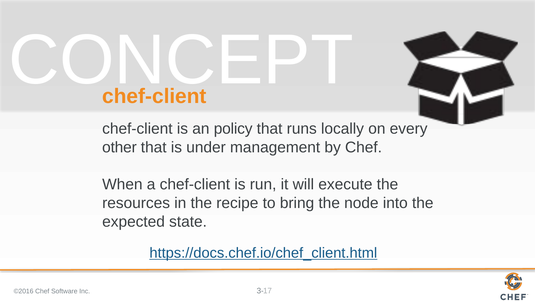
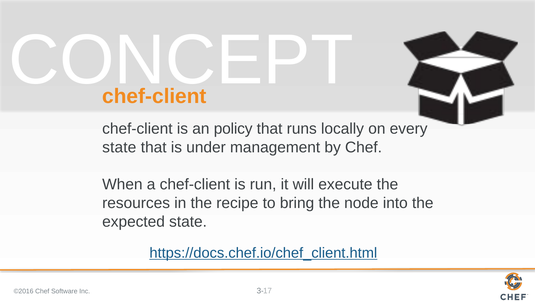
other at (119, 147): other -> state
